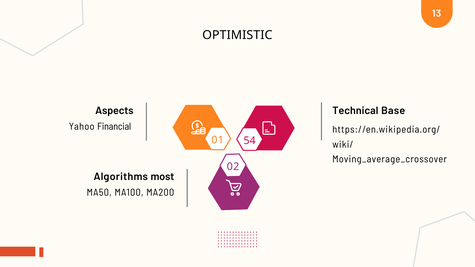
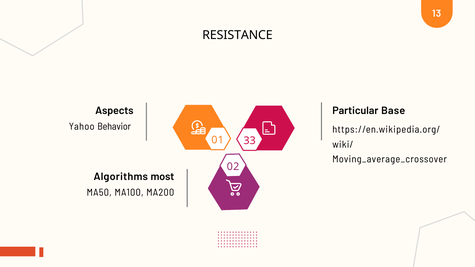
OPTIMISTIC: OPTIMISTIC -> RESISTANCE
Technical: Technical -> Particular
Financial: Financial -> Behavior
54: 54 -> 33
